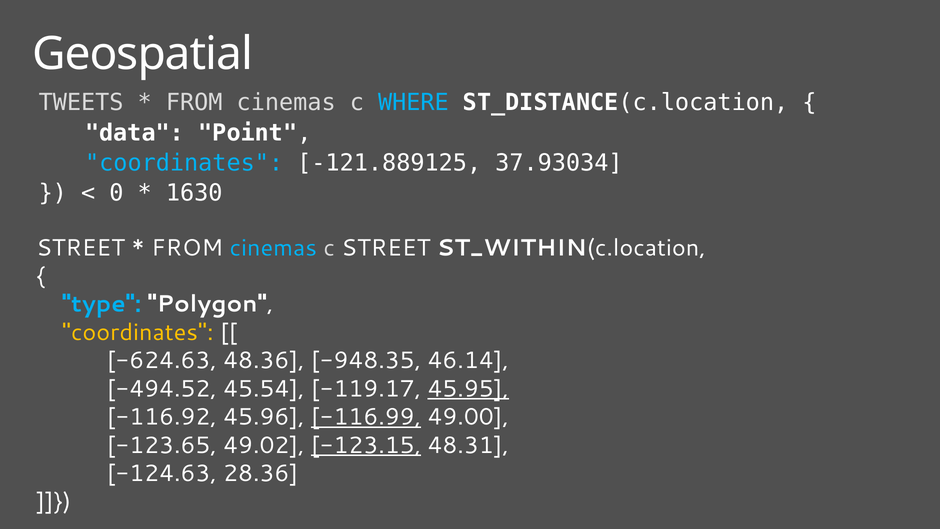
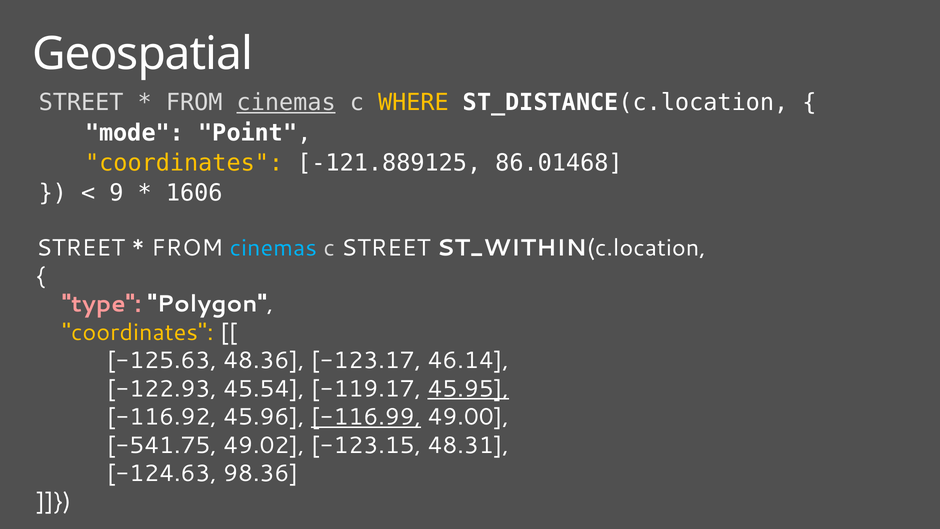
TWEETS at (81, 103): TWEETS -> STREET
cinemas at (286, 103) underline: none -> present
WHERE colour: light blue -> yellow
data: data -> mode
coordinates at (184, 163) colour: light blue -> yellow
37.93034: 37.93034 -> 86.01468
0: 0 -> 9
1630: 1630 -> 1606
type colour: light blue -> pink
-624.63: -624.63 -> -125.63
-948.35: -948.35 -> -123.17
-494.52: -494.52 -> -122.93
-123.65: -123.65 -> -541.75
-123.15 underline: present -> none
28.36: 28.36 -> 98.36
